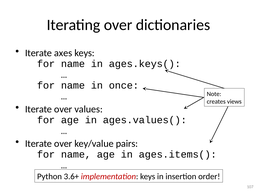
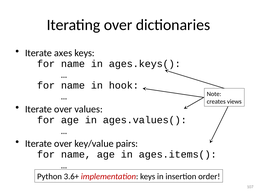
once: once -> hook
